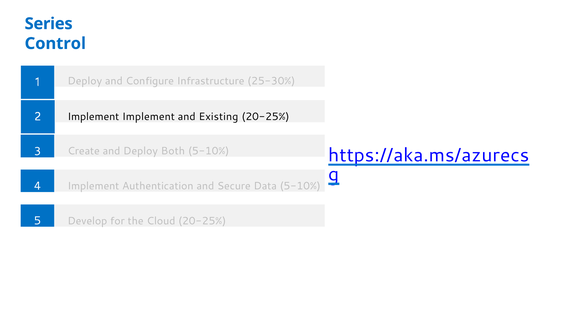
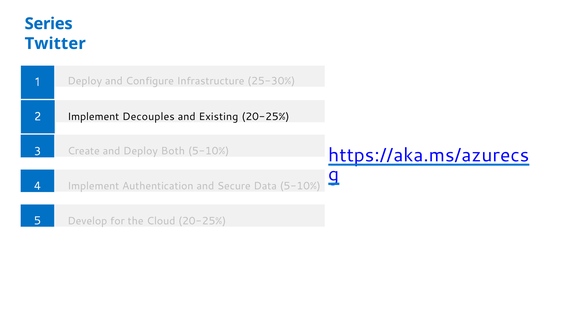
Control: Control -> Twitter
Implement Implement: Implement -> Decouples
